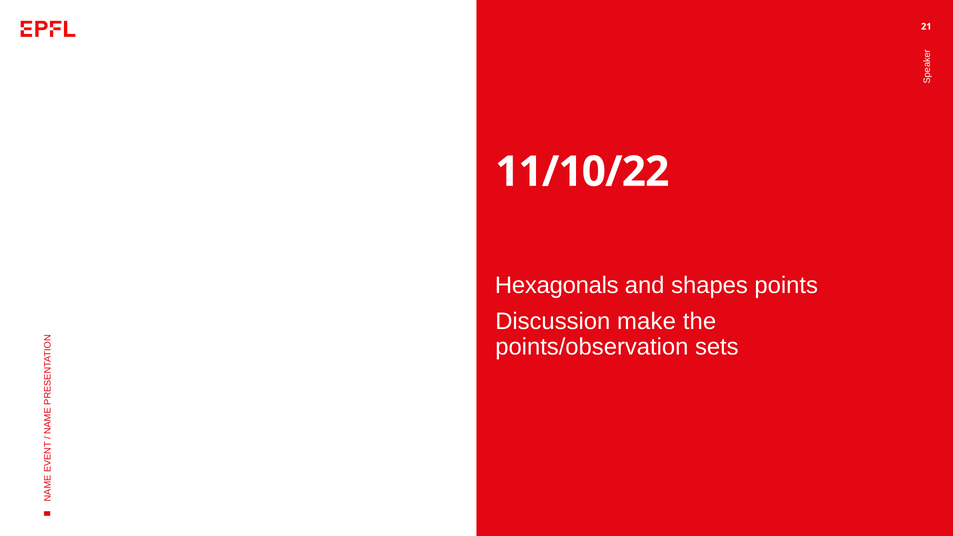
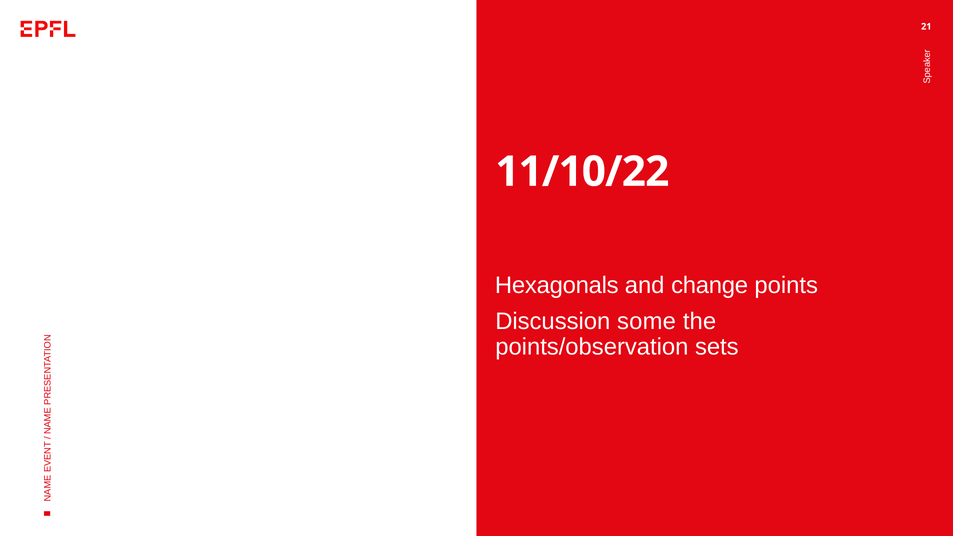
shapes: shapes -> change
make: make -> some
